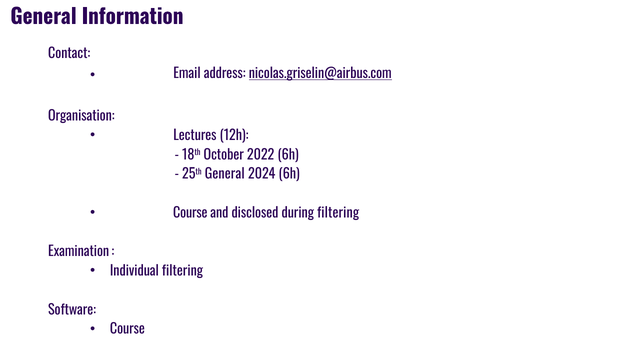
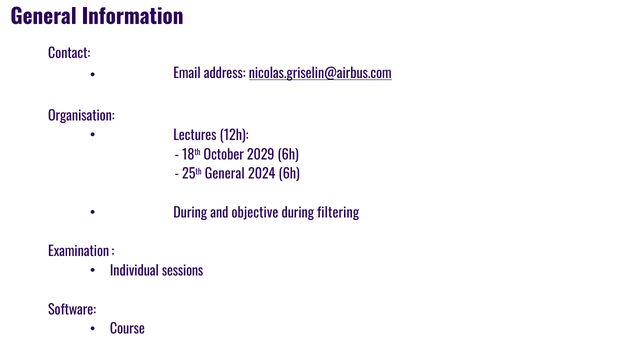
2022: 2022 -> 2029
Course at (190, 213): Course -> During
disclosed: disclosed -> objective
Individual filtering: filtering -> sessions
